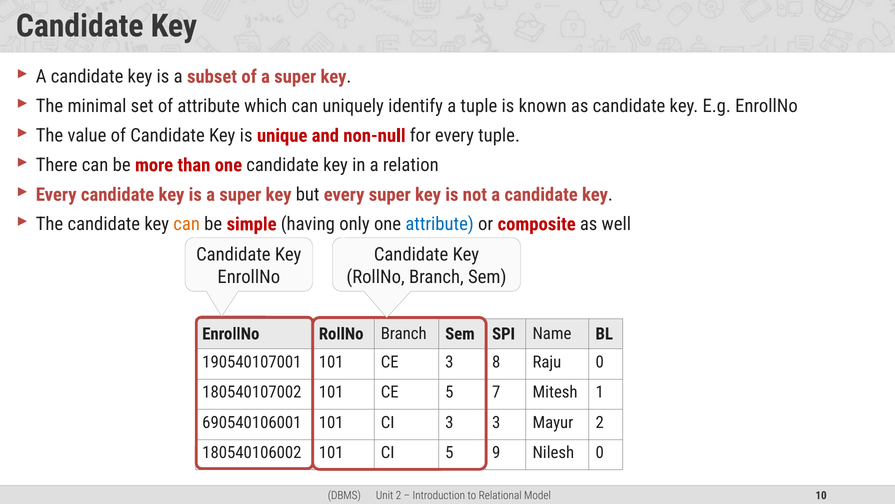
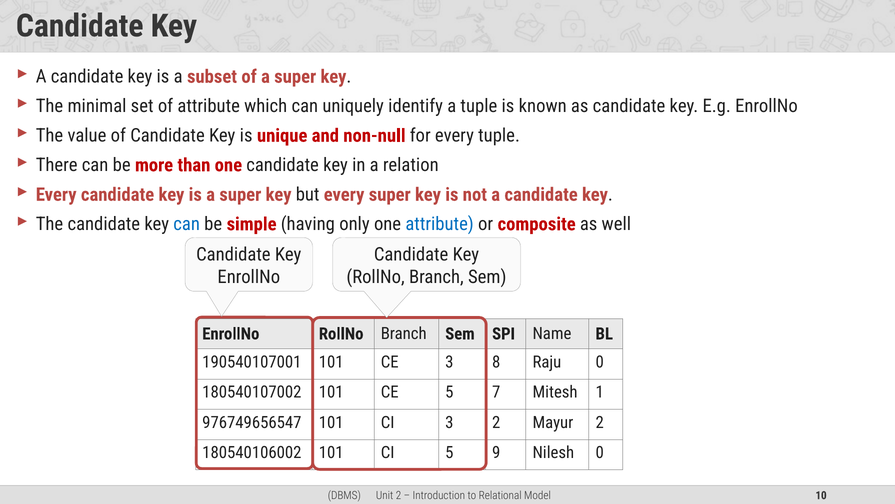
can at (187, 224) colour: orange -> blue
690540106001: 690540106001 -> 976749656547
3 3: 3 -> 2
